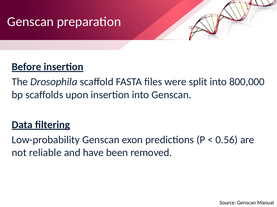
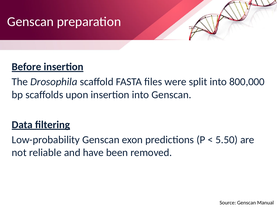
0.56: 0.56 -> 5.50
